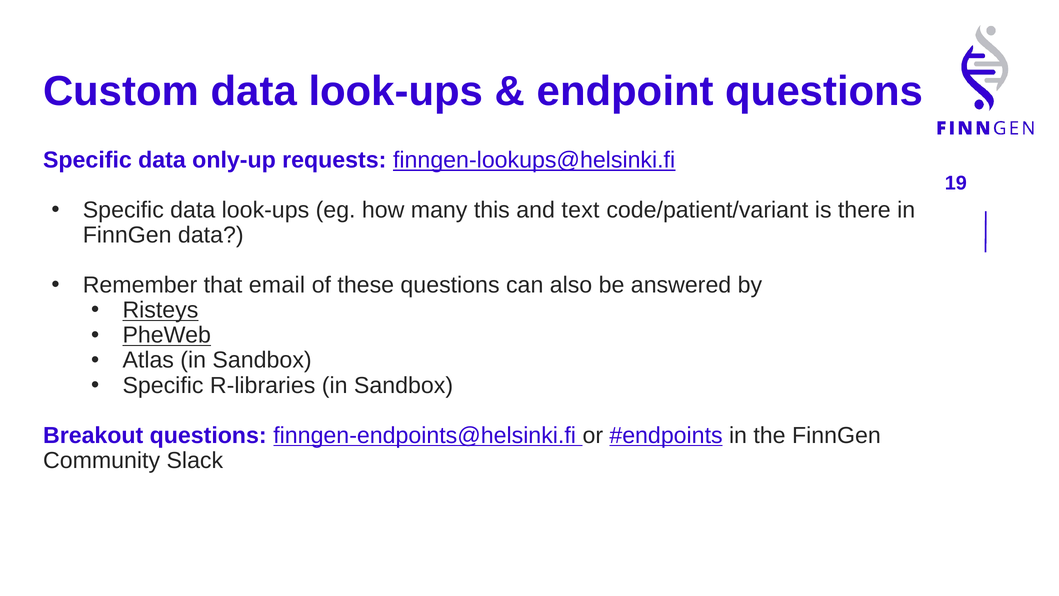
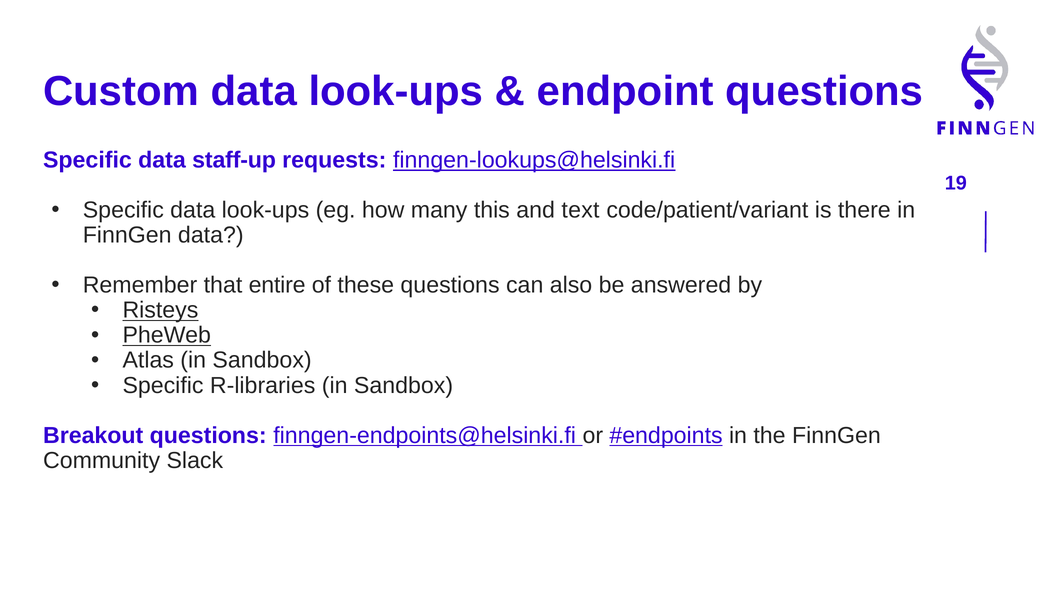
only-up: only-up -> staff-up
email: email -> entire
